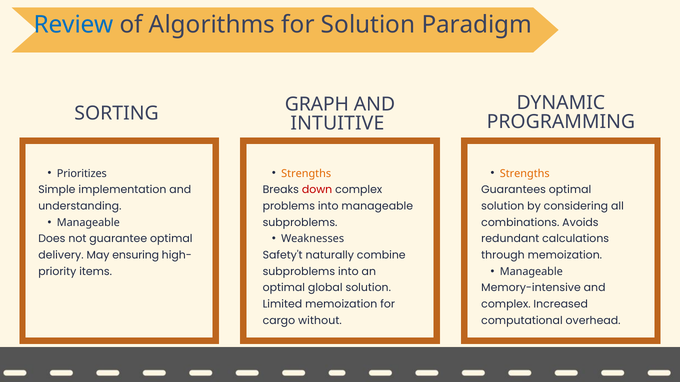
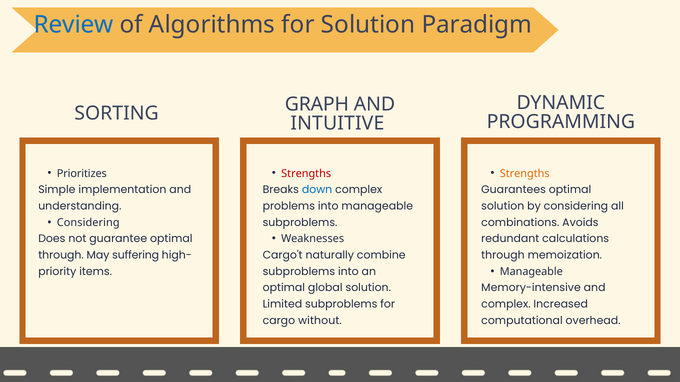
Strengths at (306, 174) colour: orange -> red
down colour: red -> blue
Manageable at (88, 223): Manageable -> Considering
Safety't: Safety't -> Cargo't
delivery at (61, 256): delivery -> through
ensuring: ensuring -> suffering
Limited memoization: memoization -> subproblems
